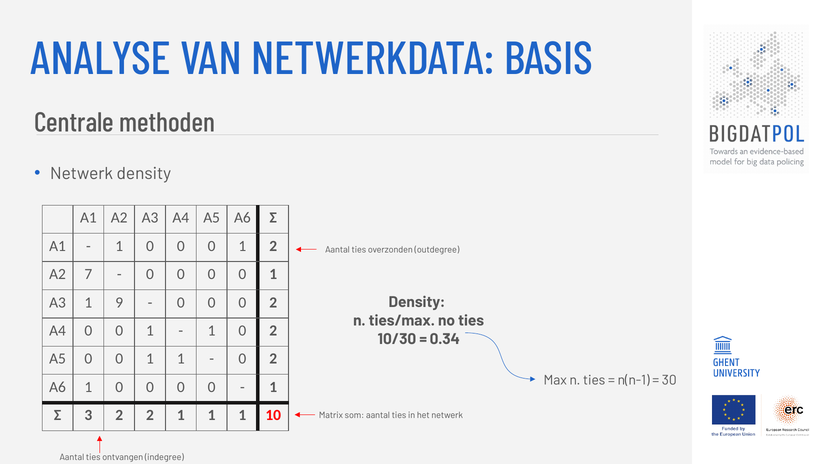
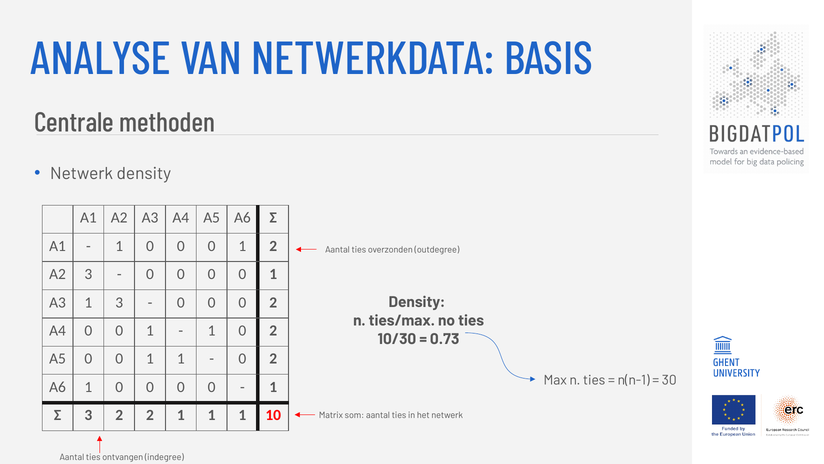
A2 7: 7 -> 3
1 9: 9 -> 3
0.34: 0.34 -> 0.73
